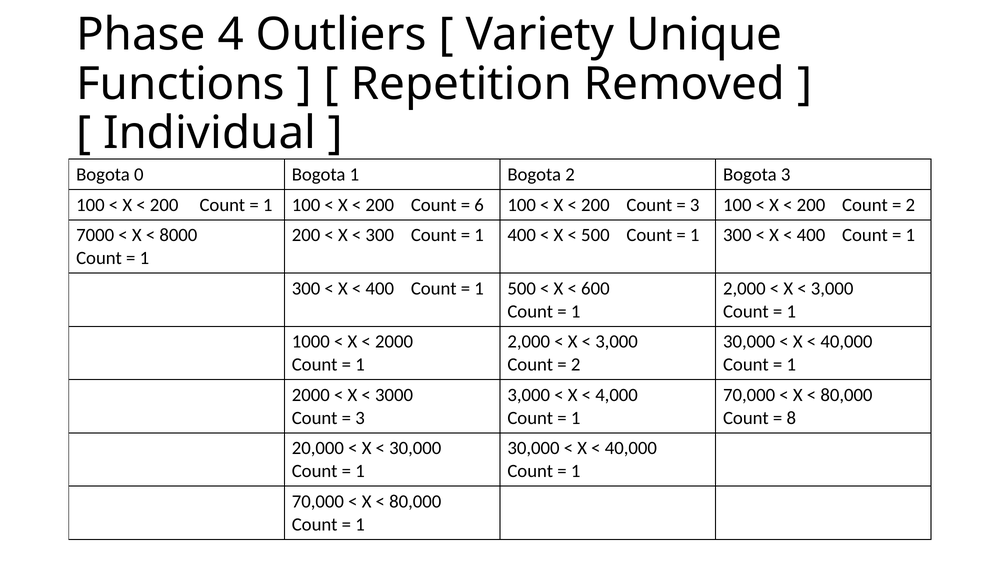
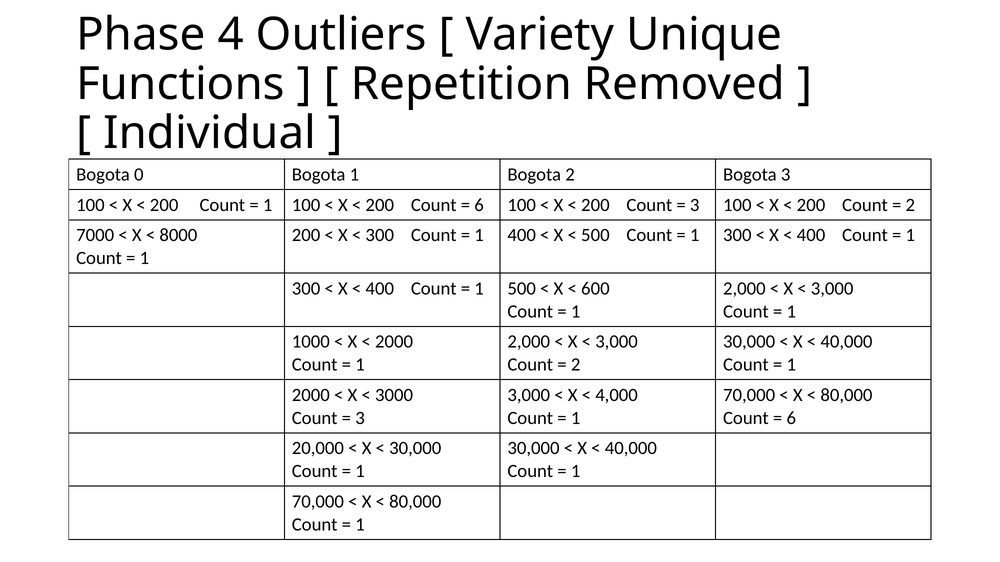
8 at (791, 418): 8 -> 6
